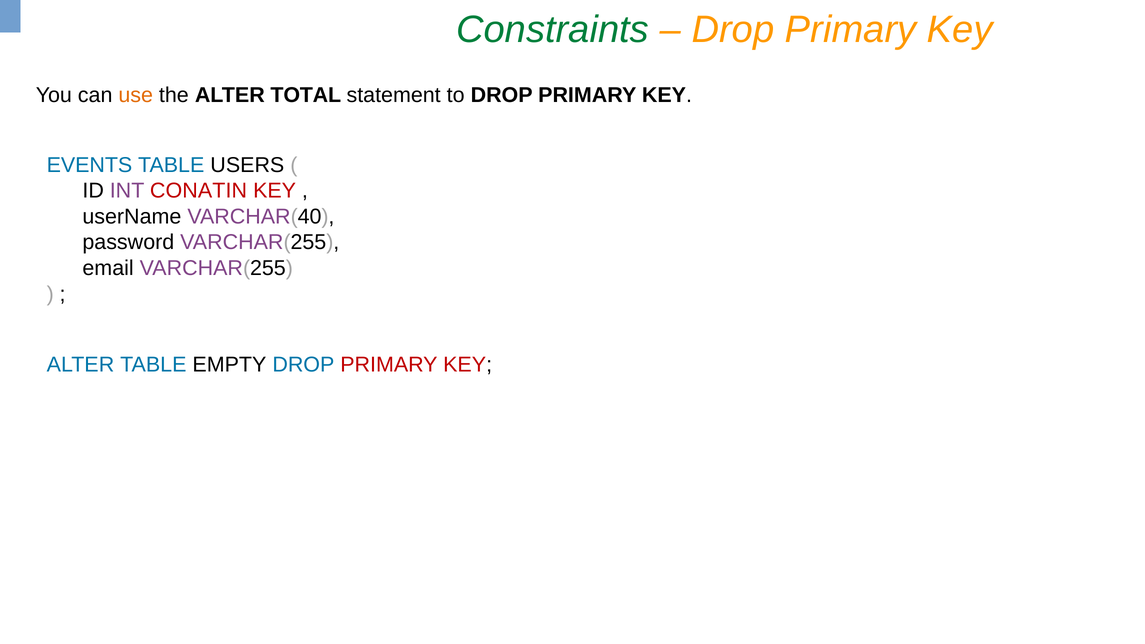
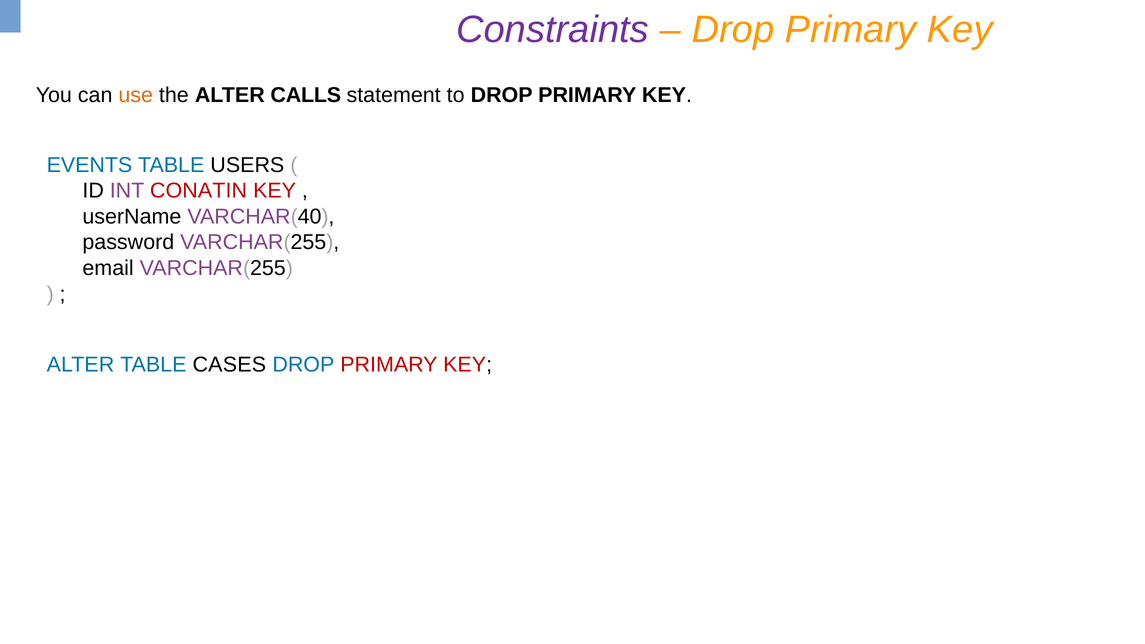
Constraints colour: green -> purple
TOTAL: TOTAL -> CALLS
EMPTY: EMPTY -> CASES
